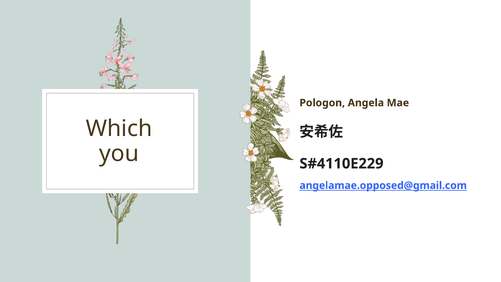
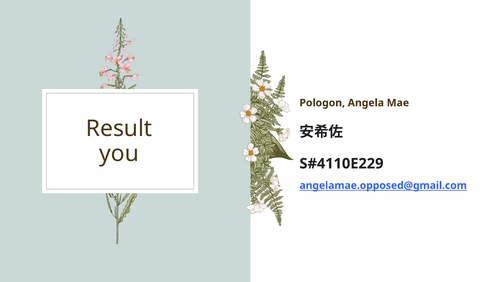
Which: Which -> Result
